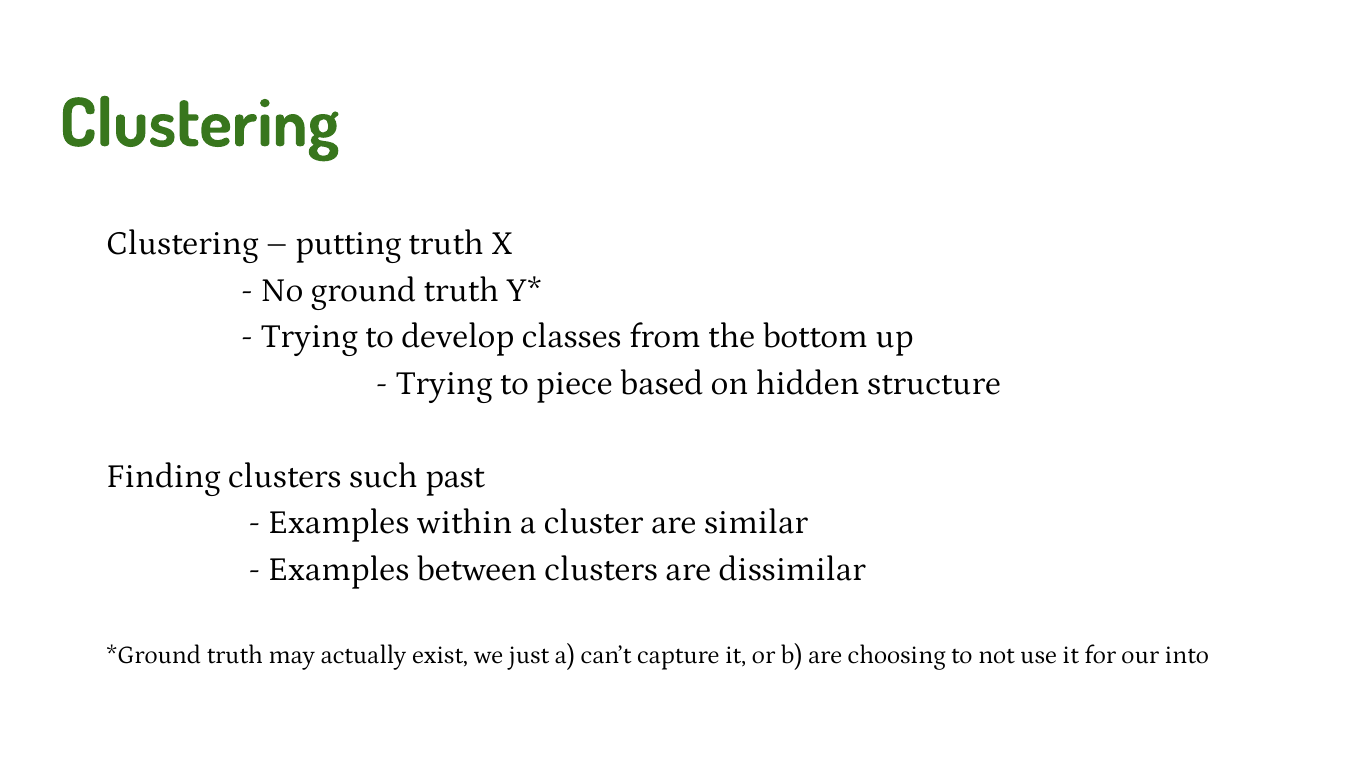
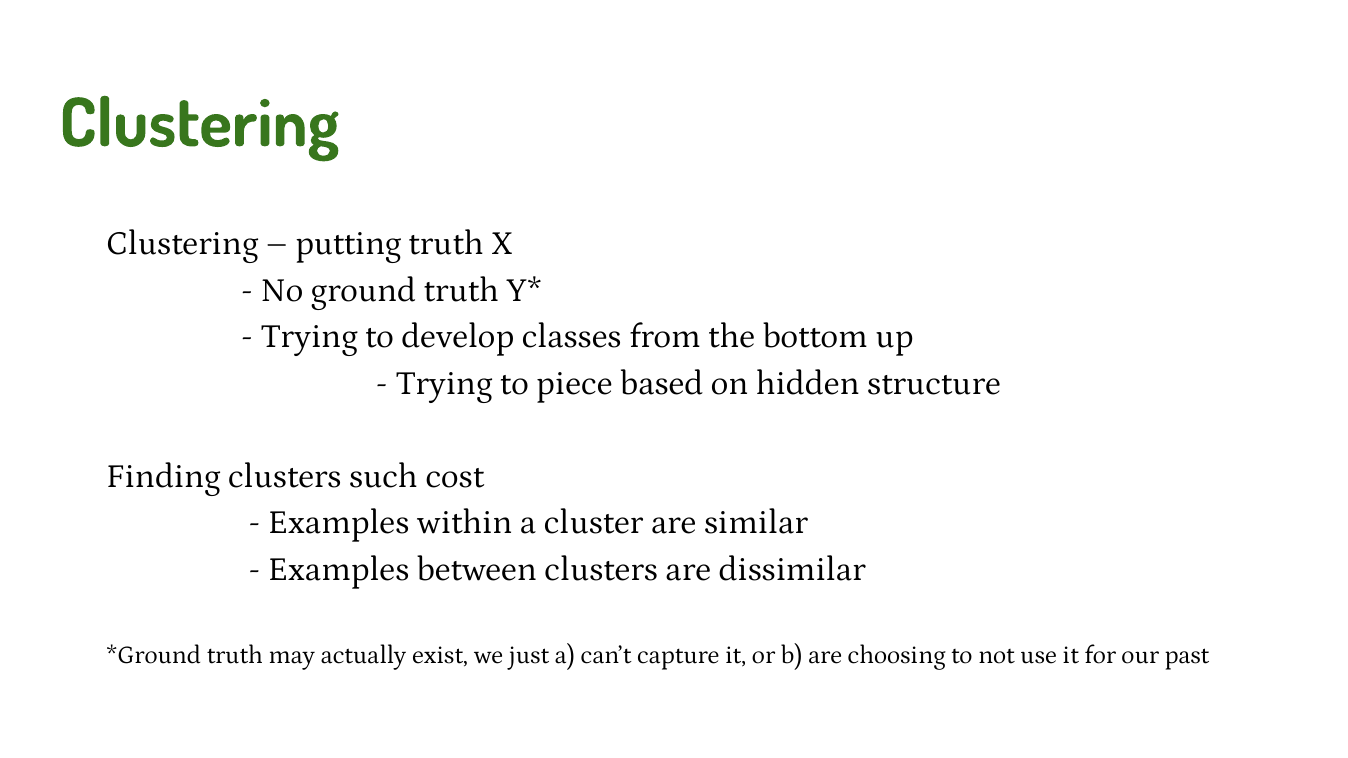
past: past -> cost
into: into -> past
